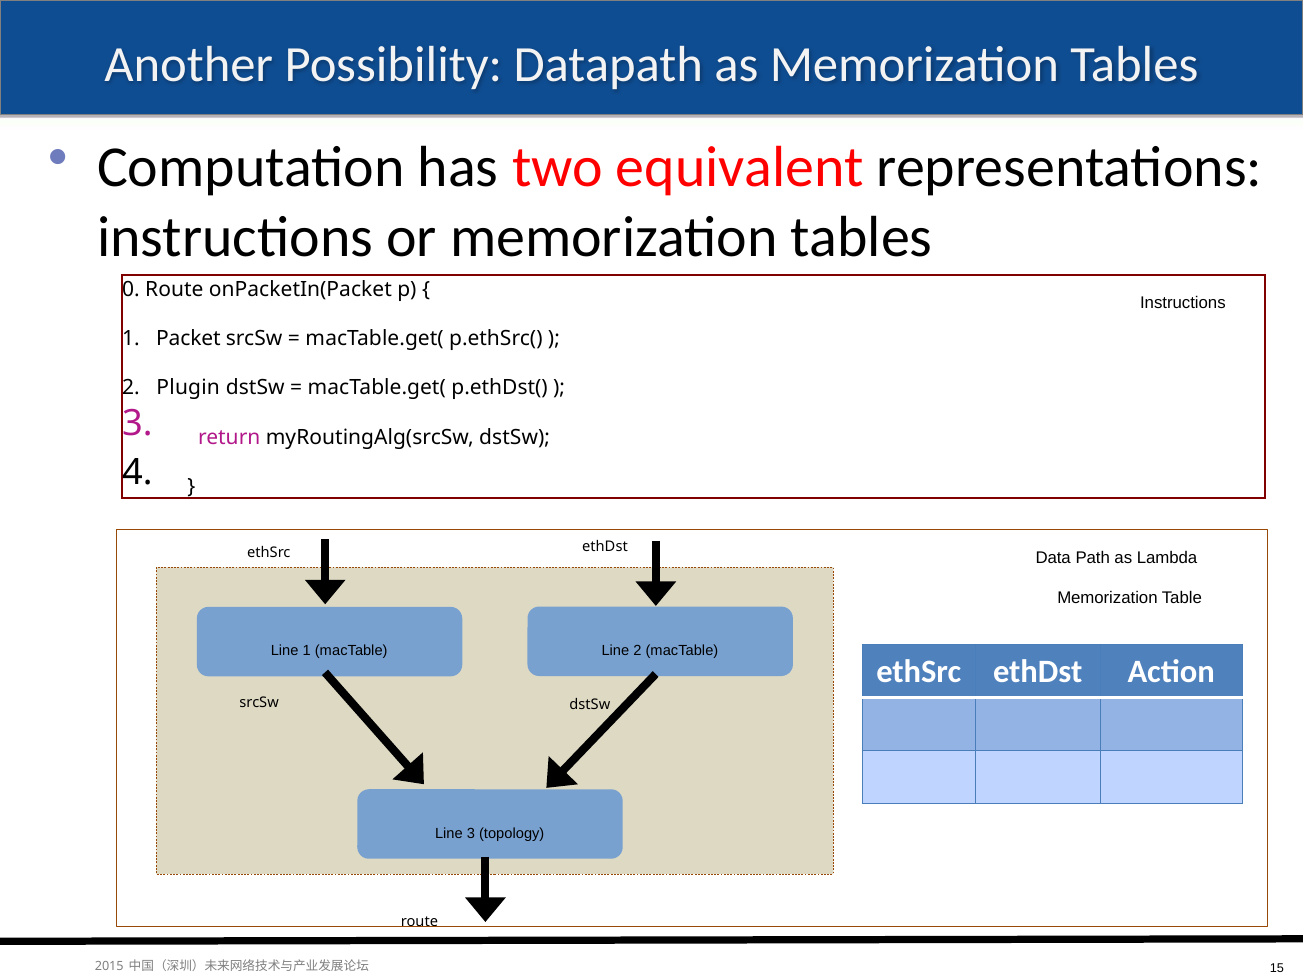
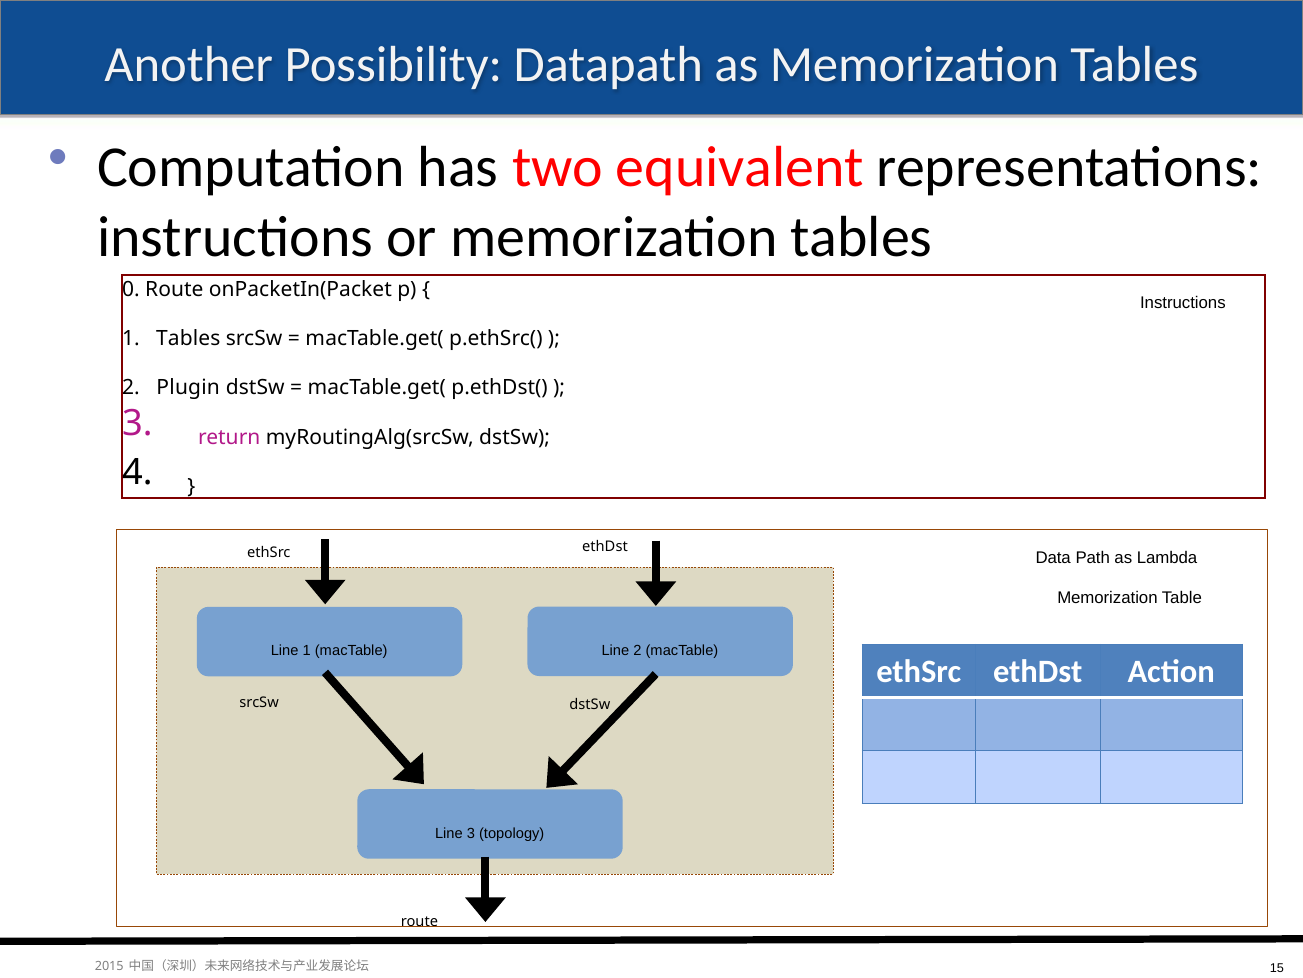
1 Packet: Packet -> Tables
